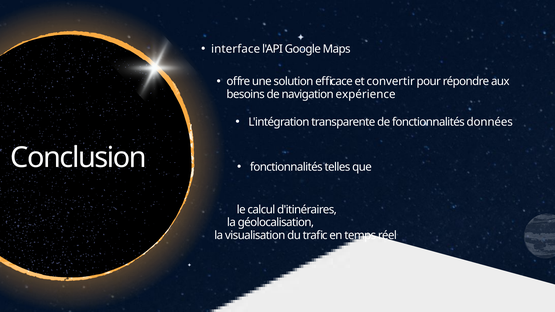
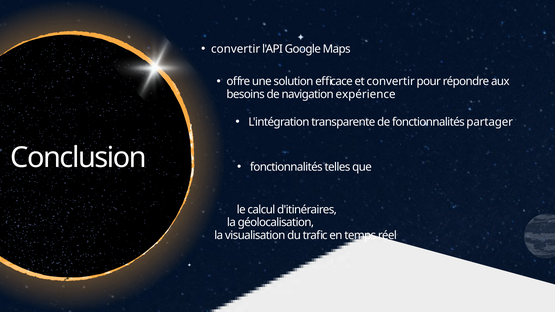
interface at (236, 49): interface -> convertir
données: données -> partager
